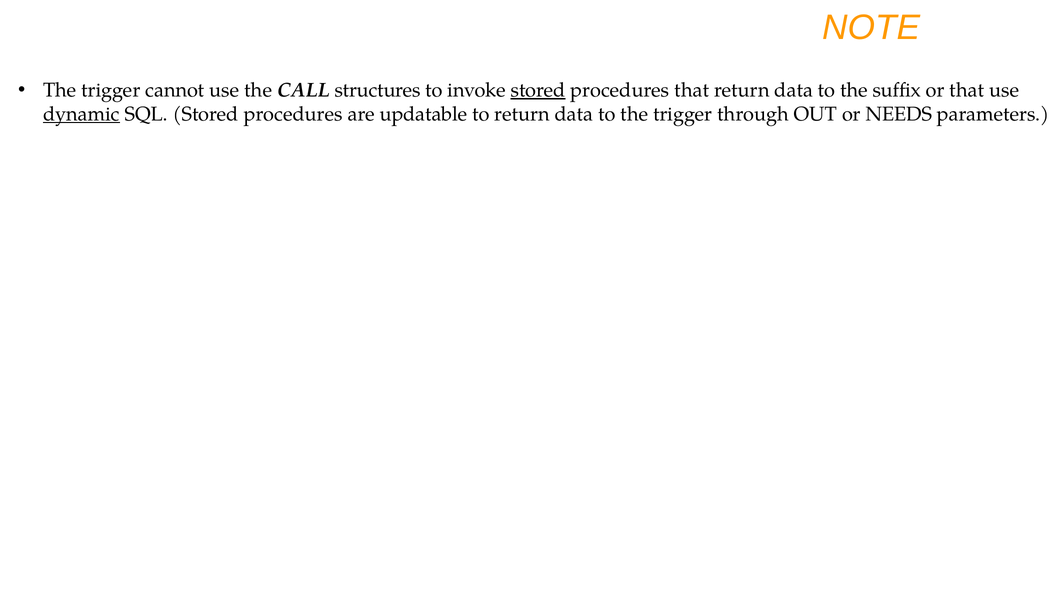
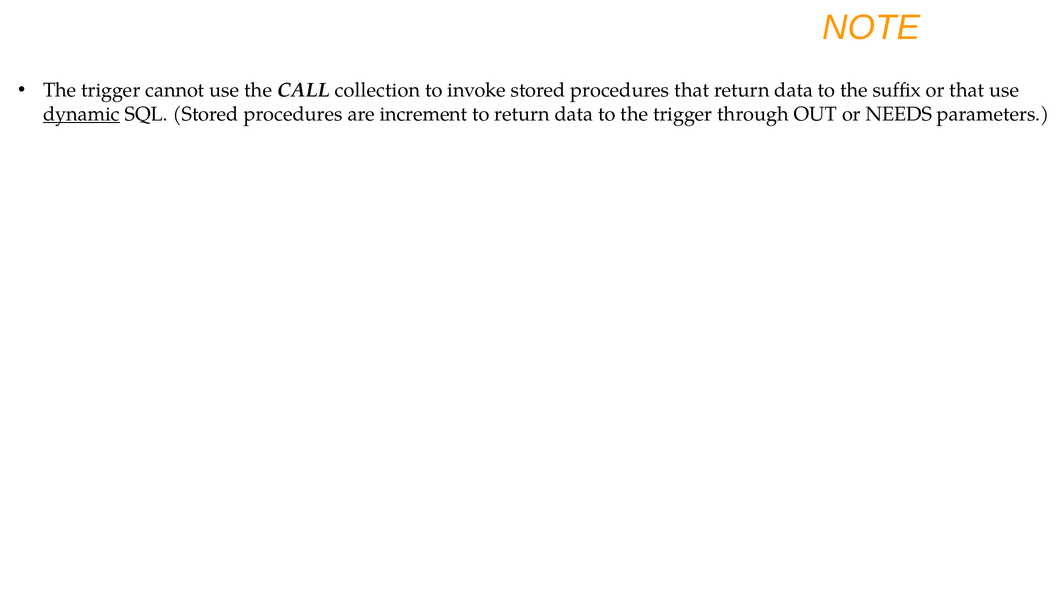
structures: structures -> collection
stored at (538, 90) underline: present -> none
updatable: updatable -> increment
